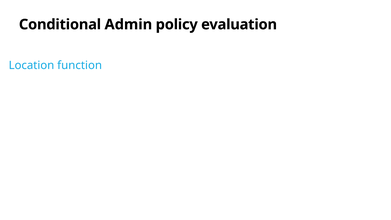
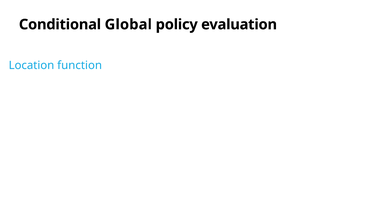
Admin: Admin -> Global
